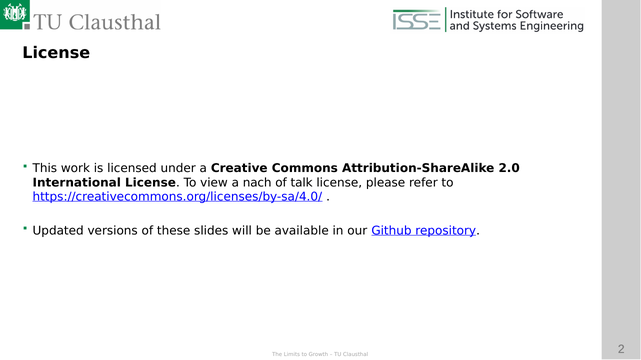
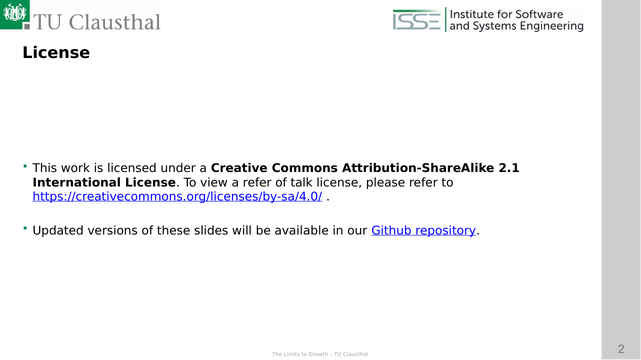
2.0: 2.0 -> 2.1
a nach: nach -> refer
